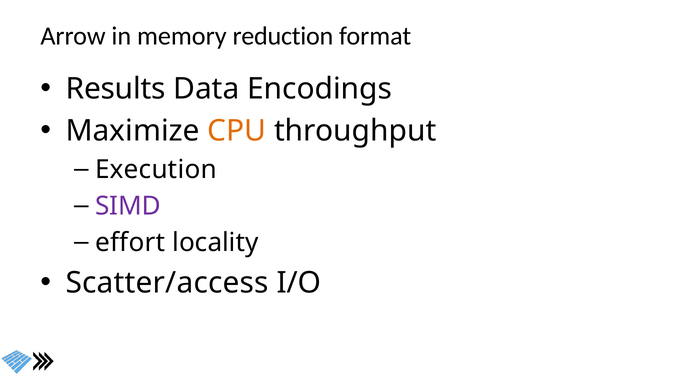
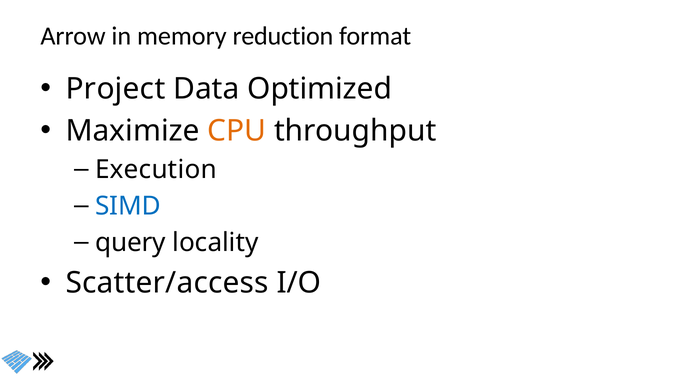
Results: Results -> Project
Encodings: Encodings -> Optimized
SIMD colour: purple -> blue
effort: effort -> query
